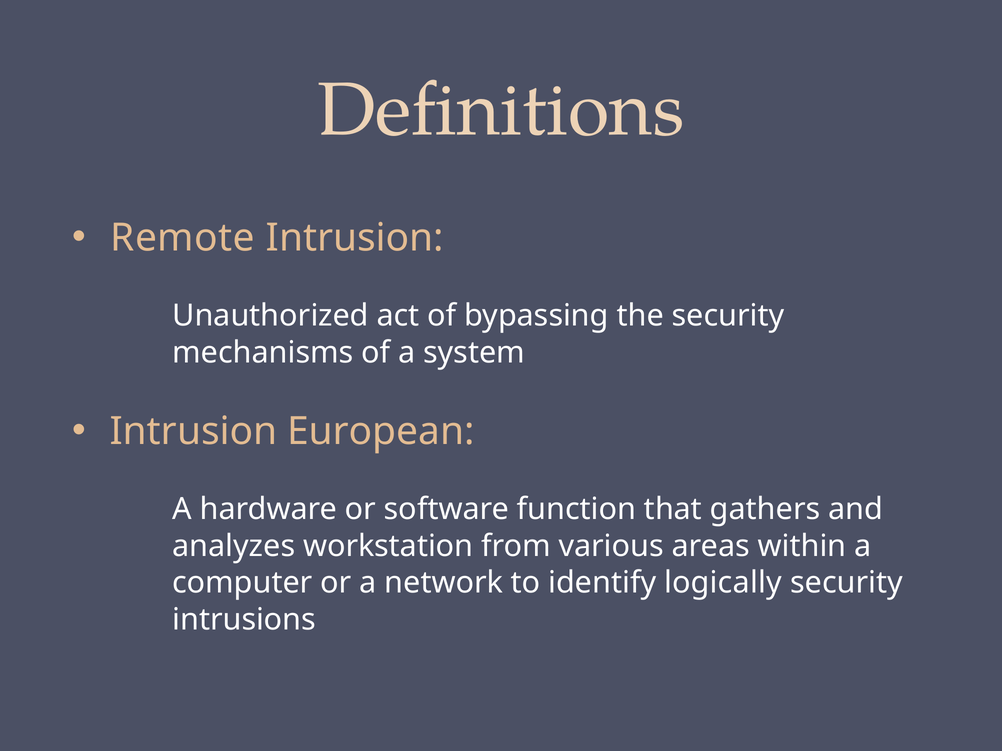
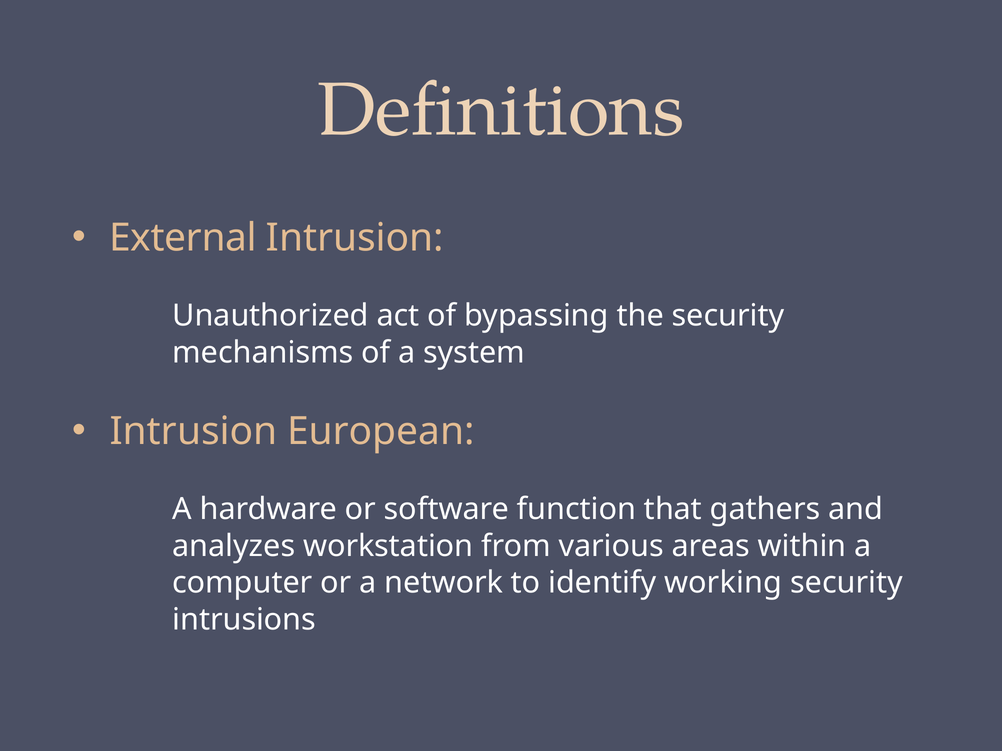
Remote: Remote -> External
logically: logically -> working
